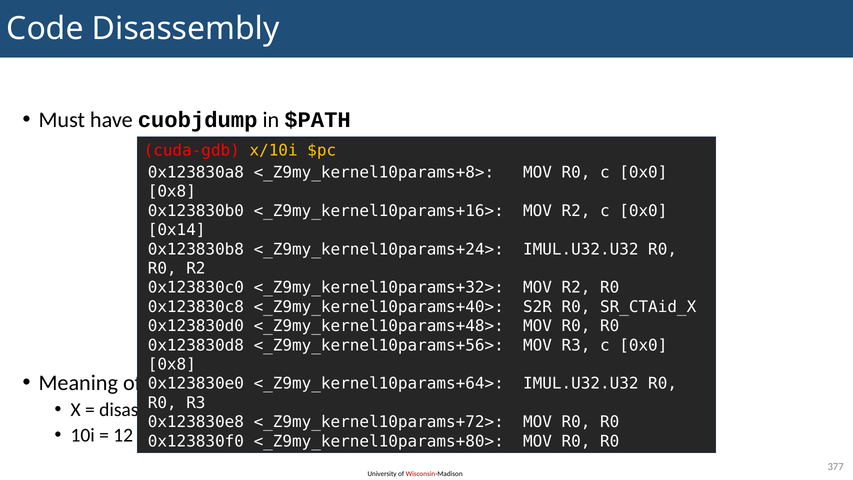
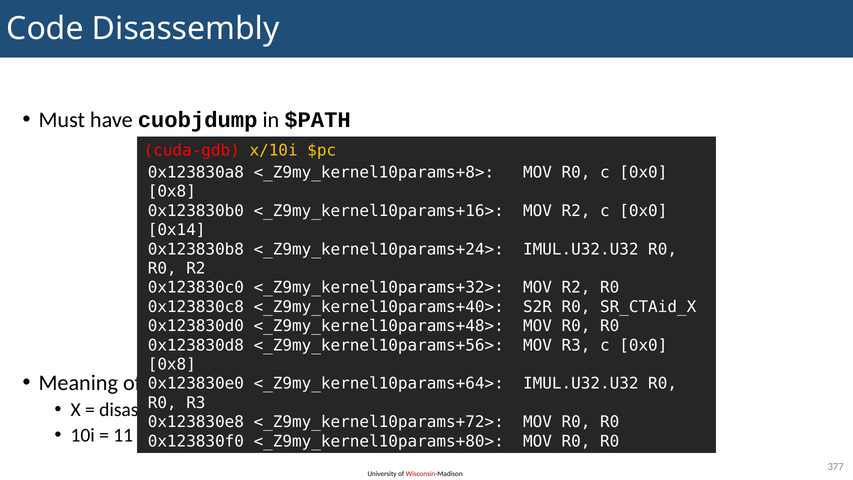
12: 12 -> 11
